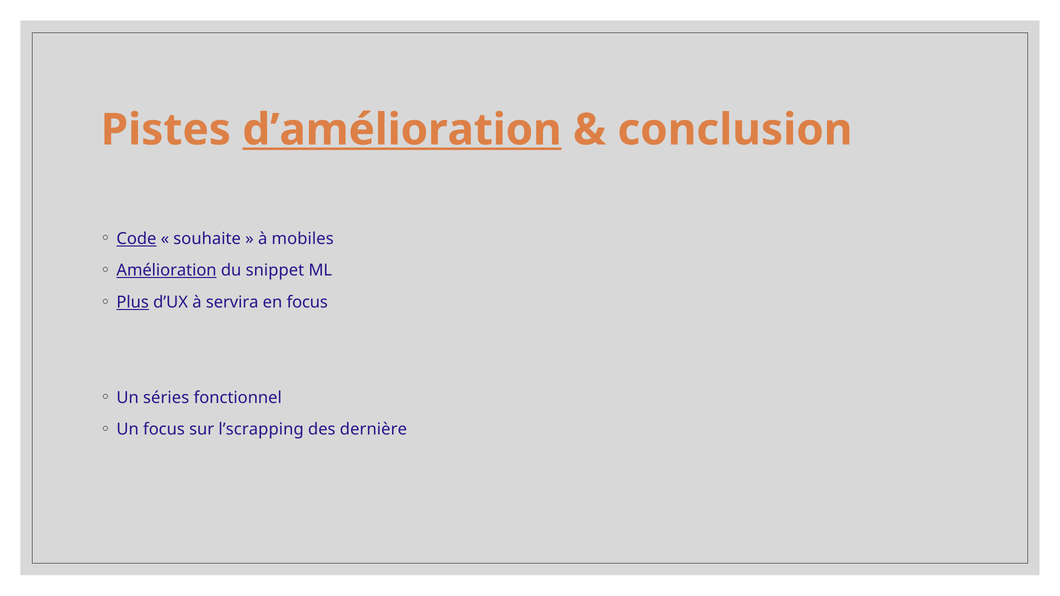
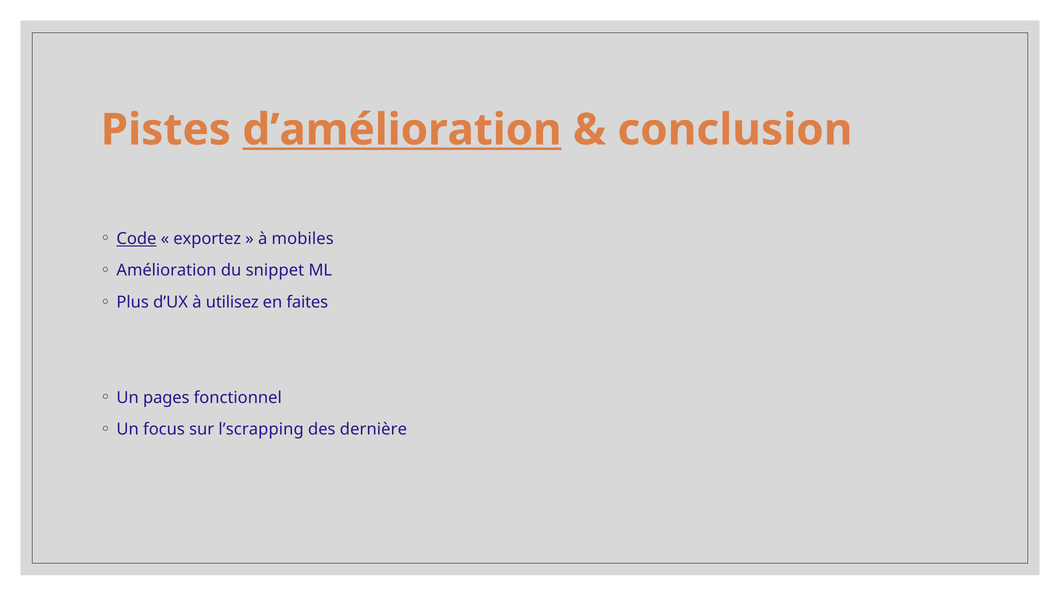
souhaite: souhaite -> exportez
Amélioration underline: present -> none
Plus underline: present -> none
servira: servira -> utilisez
en focus: focus -> faites
séries: séries -> pages
